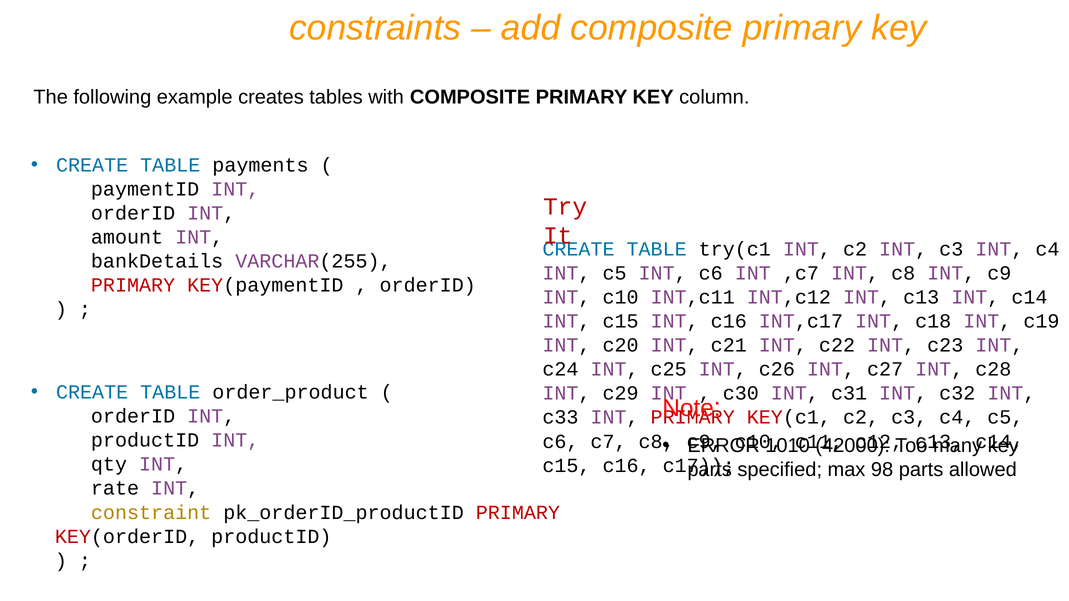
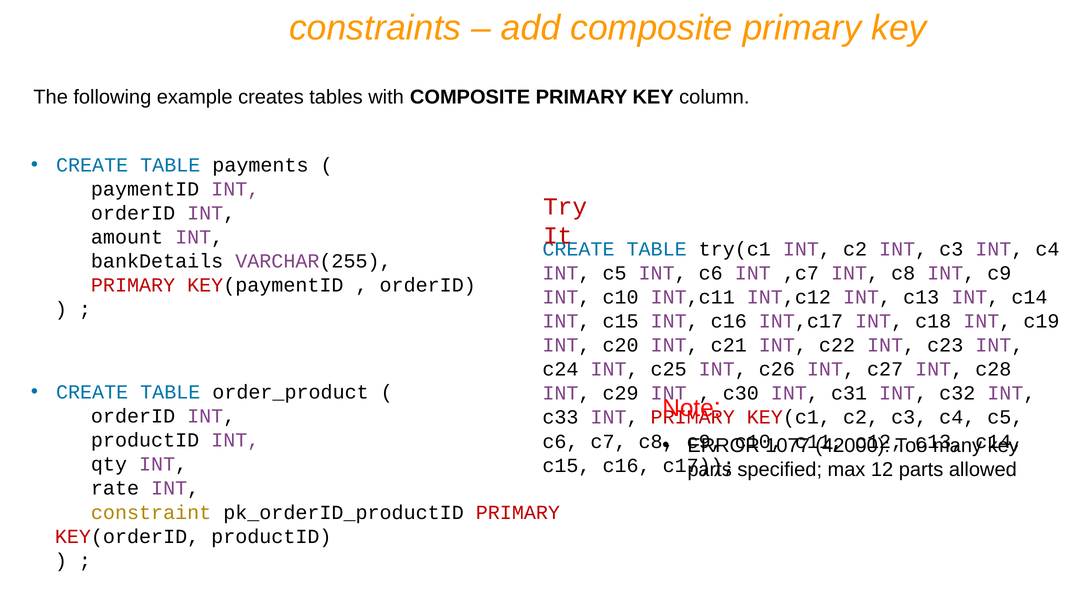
1010: 1010 -> 1077
98: 98 -> 12
